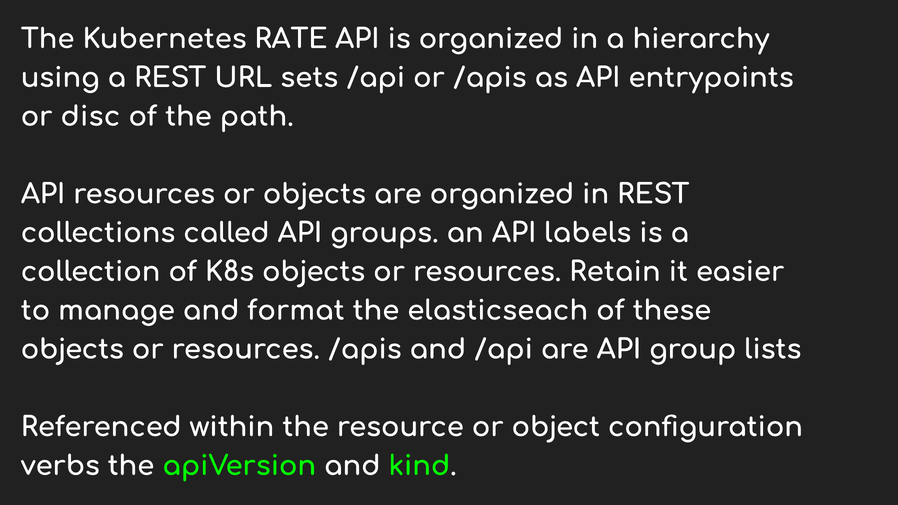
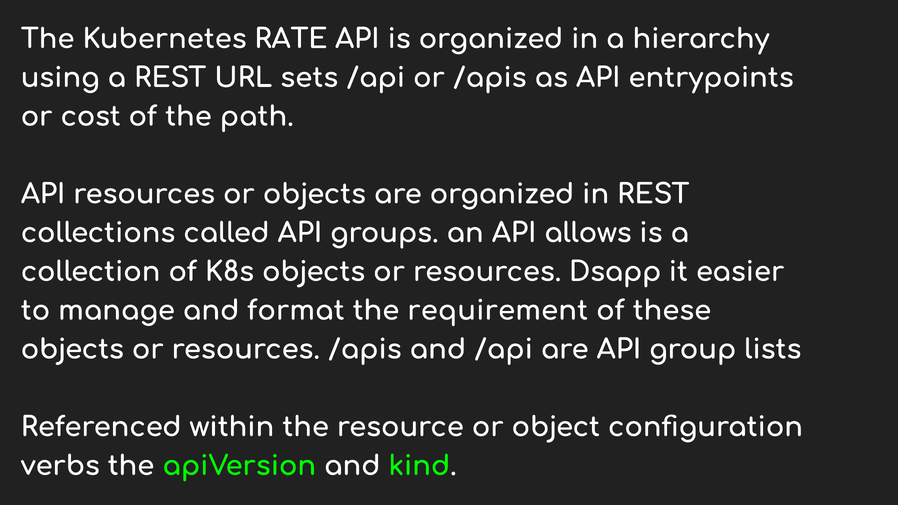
disc: disc -> cost
labels: labels -> allows
Retain: Retain -> Dsapp
elasticseach: elasticseach -> requirement
